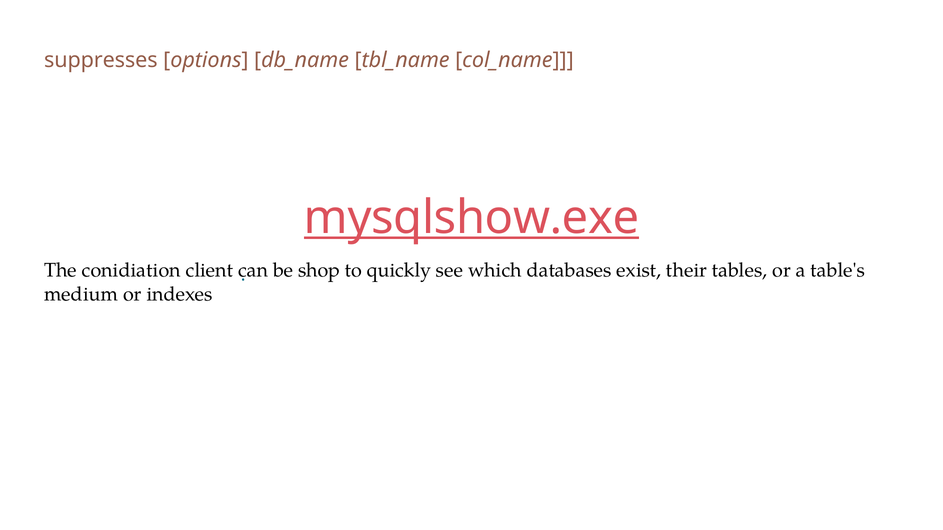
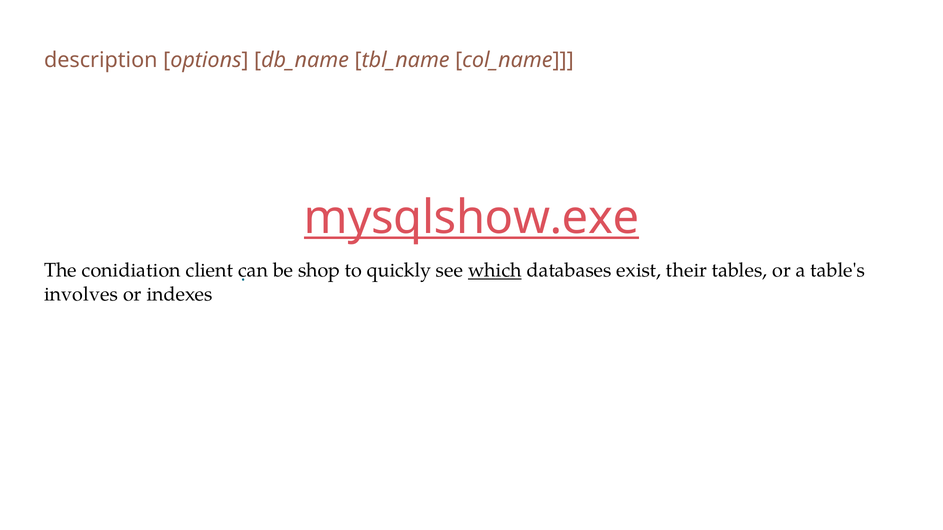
suppresses: suppresses -> description
which underline: none -> present
medium: medium -> involves
